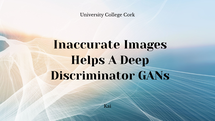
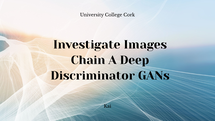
Inaccurate: Inaccurate -> Investigate
Helps: Helps -> Chain
